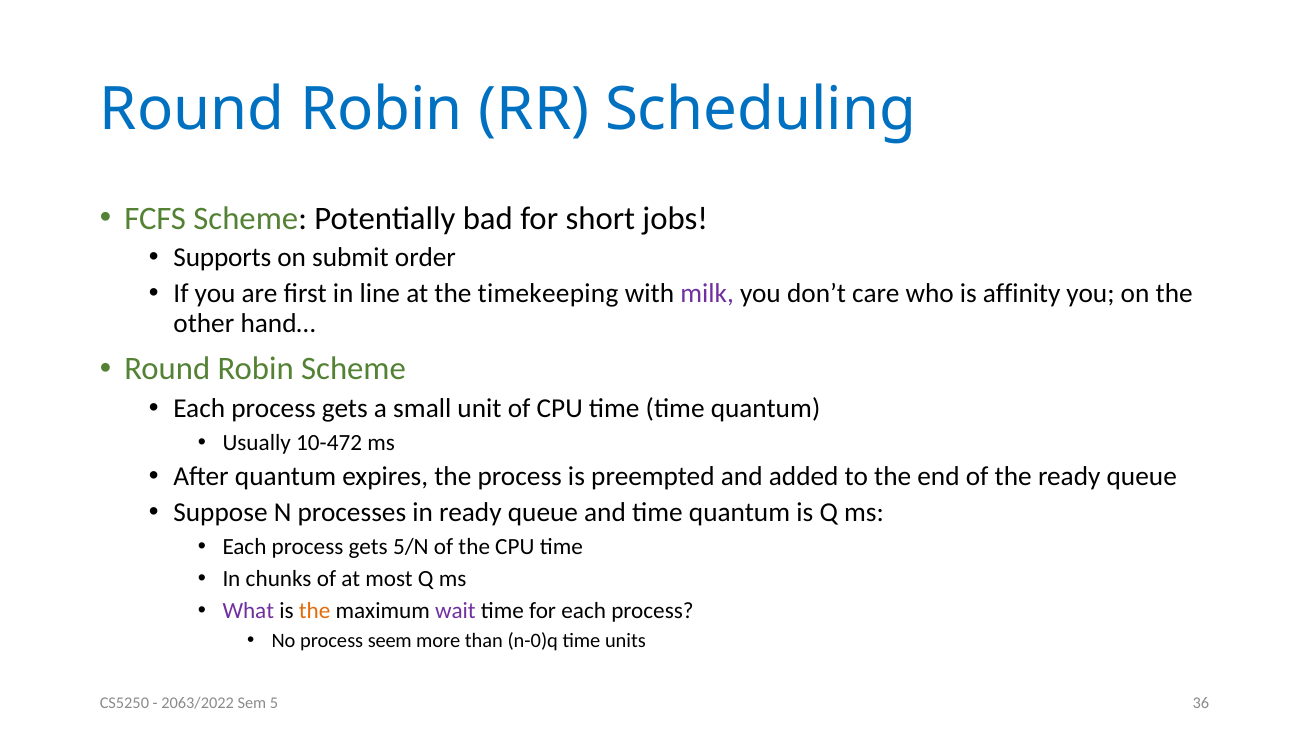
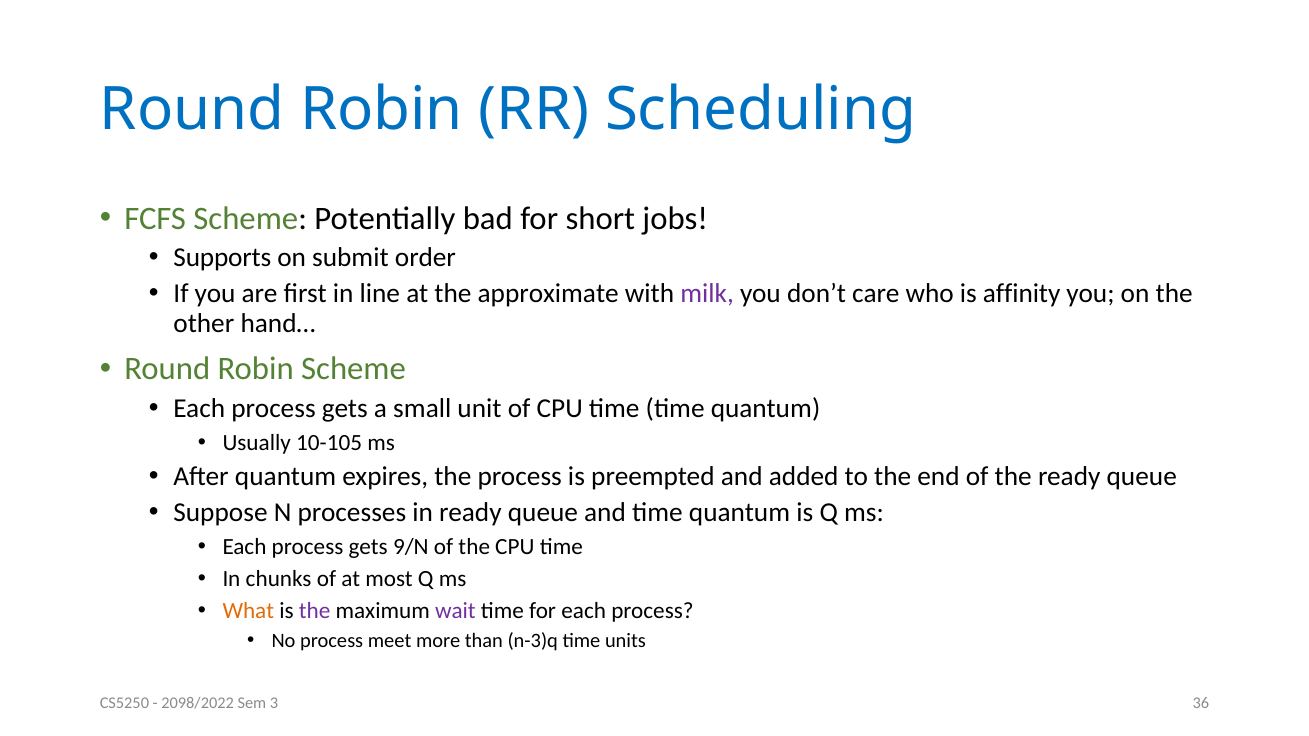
timekeeping: timekeeping -> approximate
10-472: 10-472 -> 10-105
5/N: 5/N -> 9/N
What colour: purple -> orange
the at (315, 611) colour: orange -> purple
seem: seem -> meet
n-0)q: n-0)q -> n-3)q
2063/2022: 2063/2022 -> 2098/2022
5: 5 -> 3
